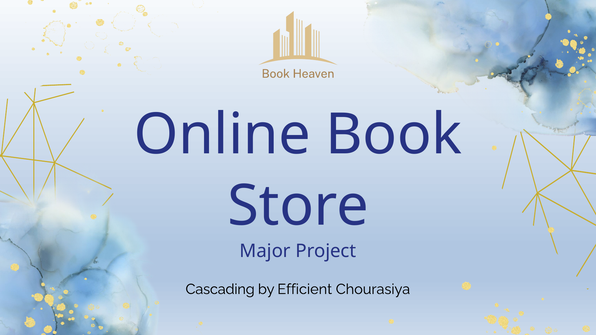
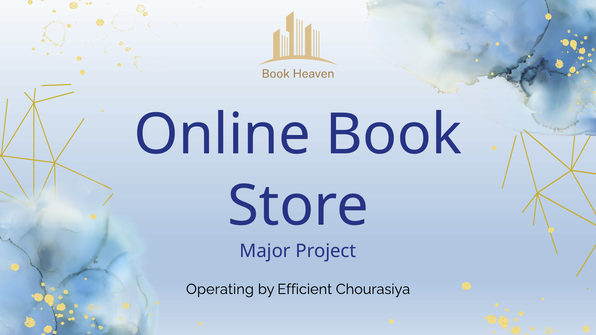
Cascading: Cascading -> Operating
